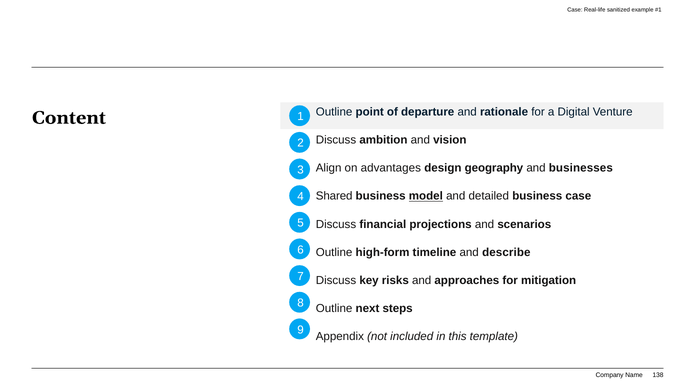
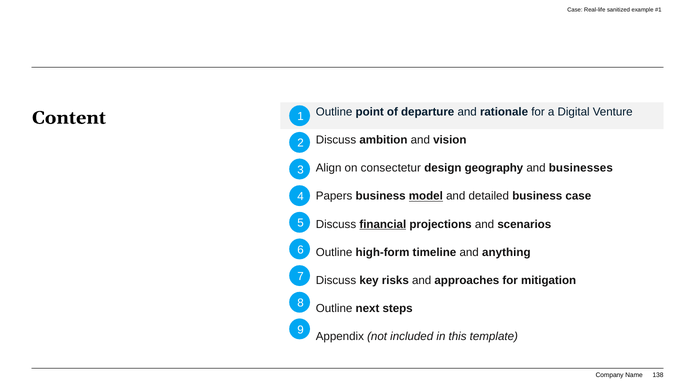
advantages: advantages -> consectetur
Shared: Shared -> Papers
financial underline: none -> present
describe: describe -> anything
